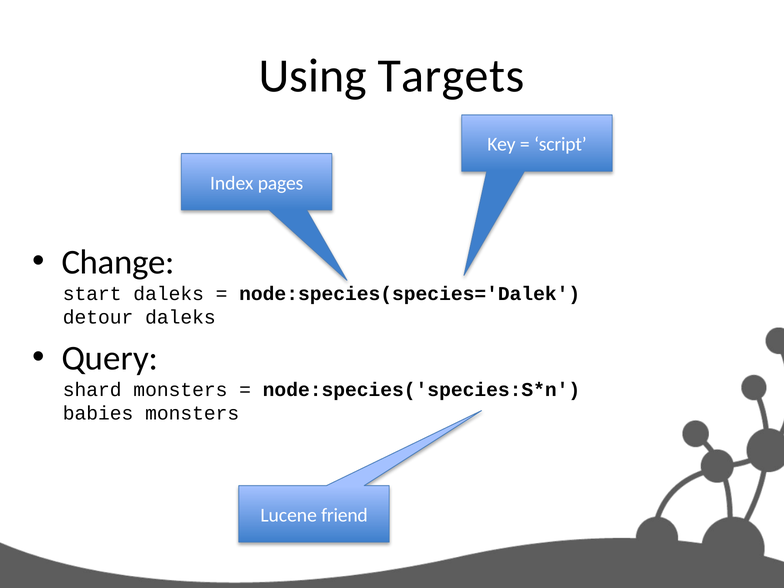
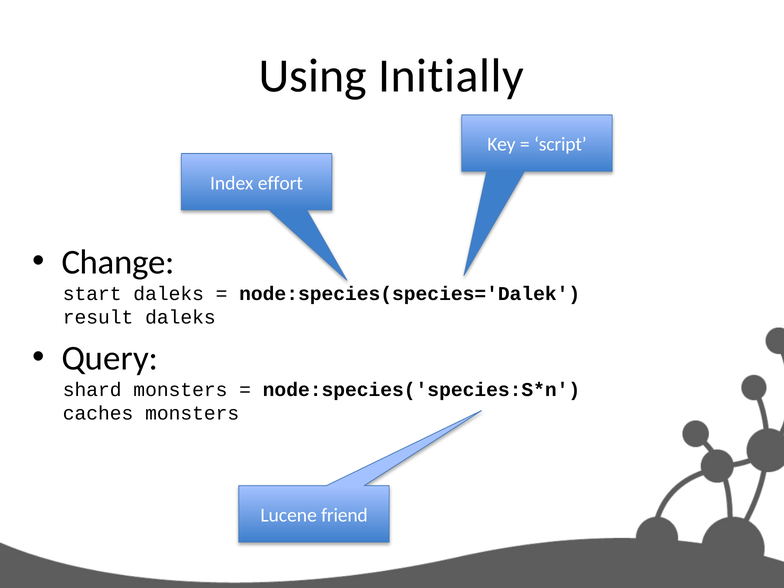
Targets: Targets -> Initially
pages: pages -> effort
detour: detour -> result
babies: babies -> caches
